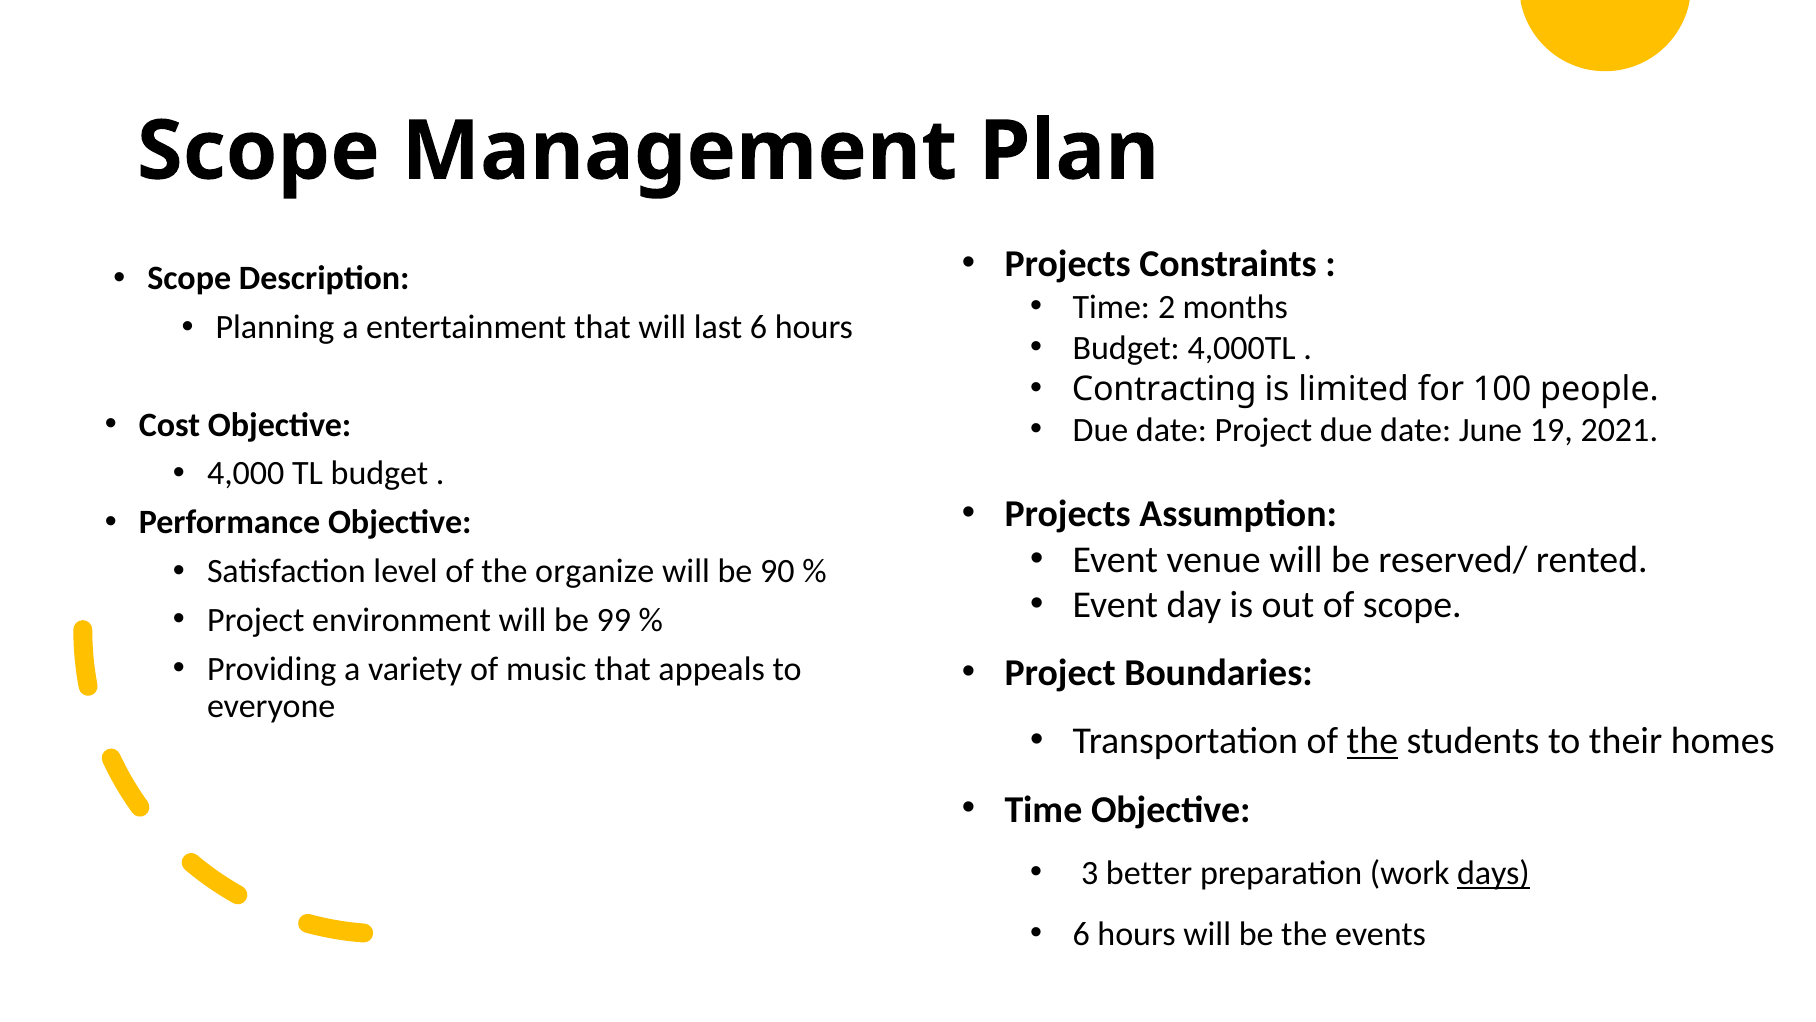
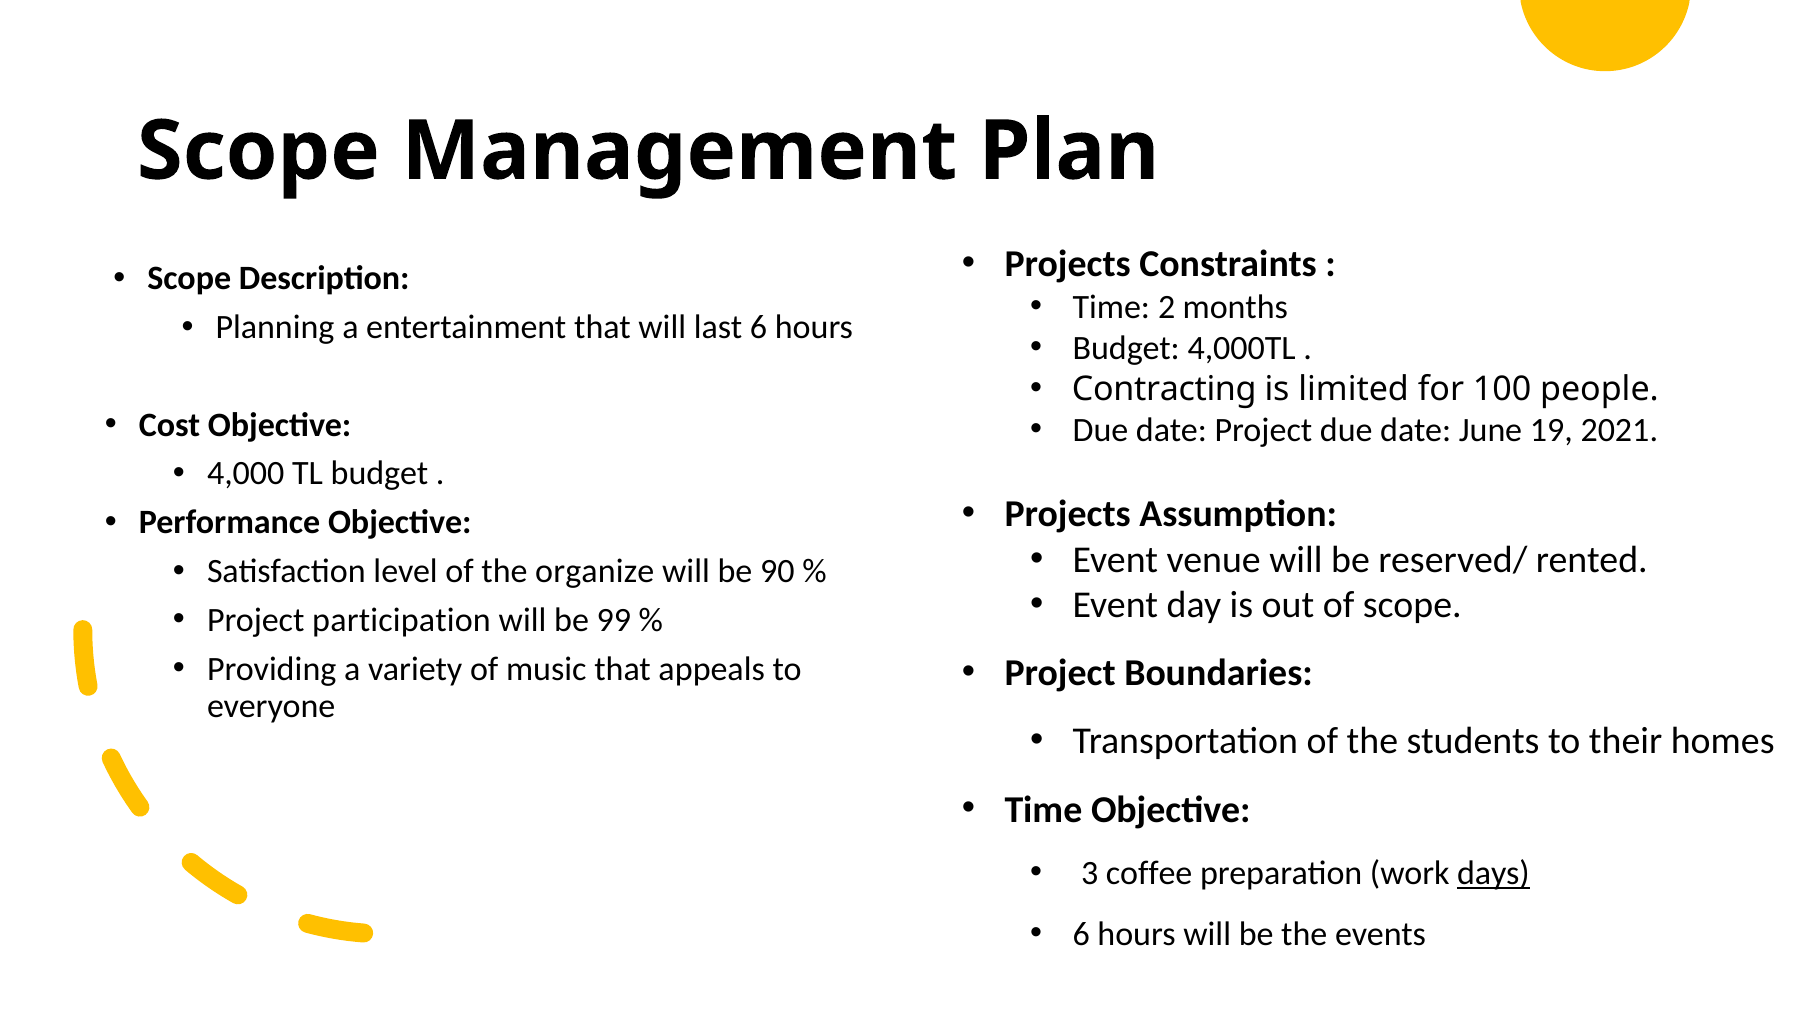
environment: environment -> participation
the at (1372, 741) underline: present -> none
better: better -> coffee
